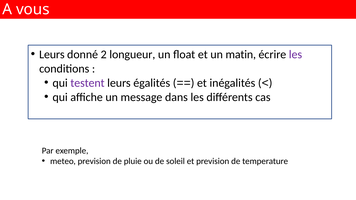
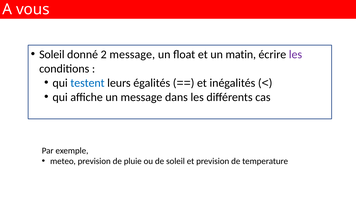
Leurs at (52, 54): Leurs -> Soleil
2 longueur: longueur -> message
testent colour: purple -> blue
